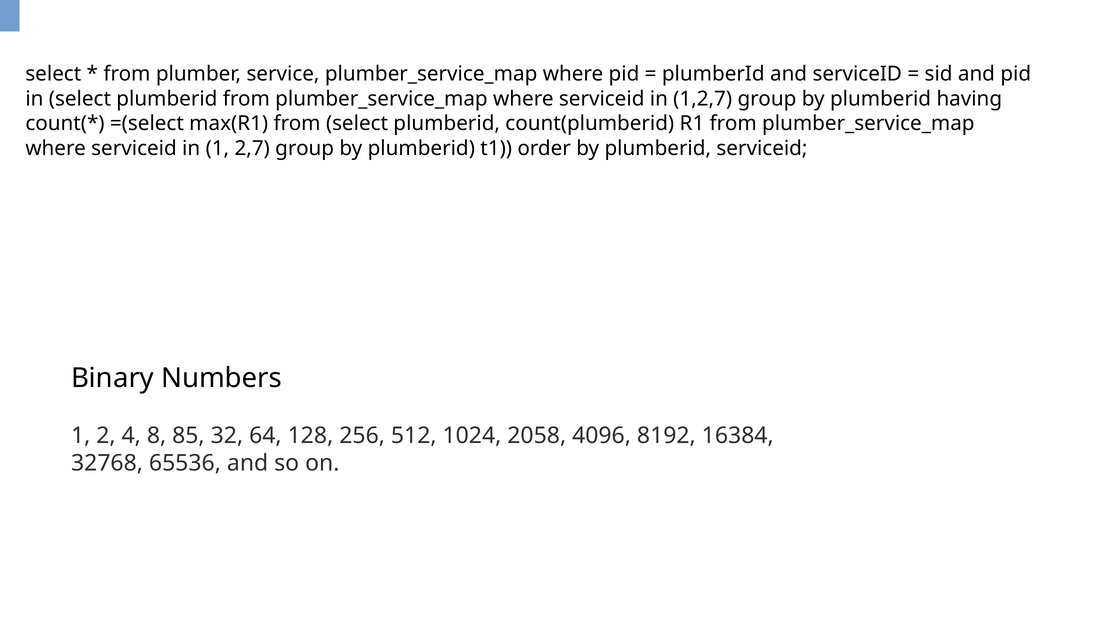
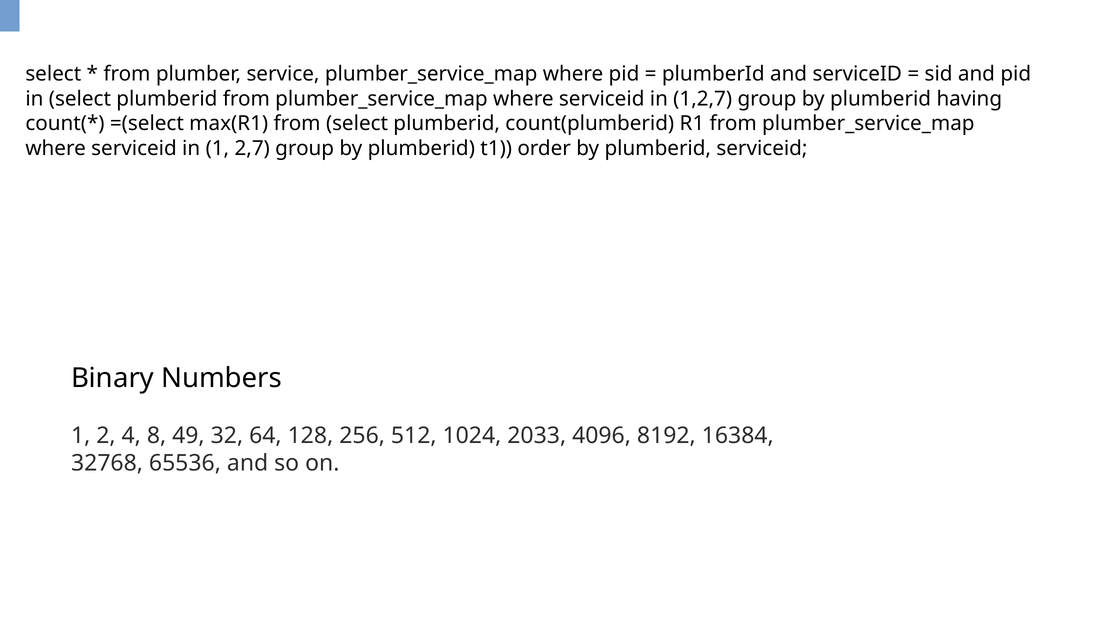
85: 85 -> 49
2058: 2058 -> 2033
